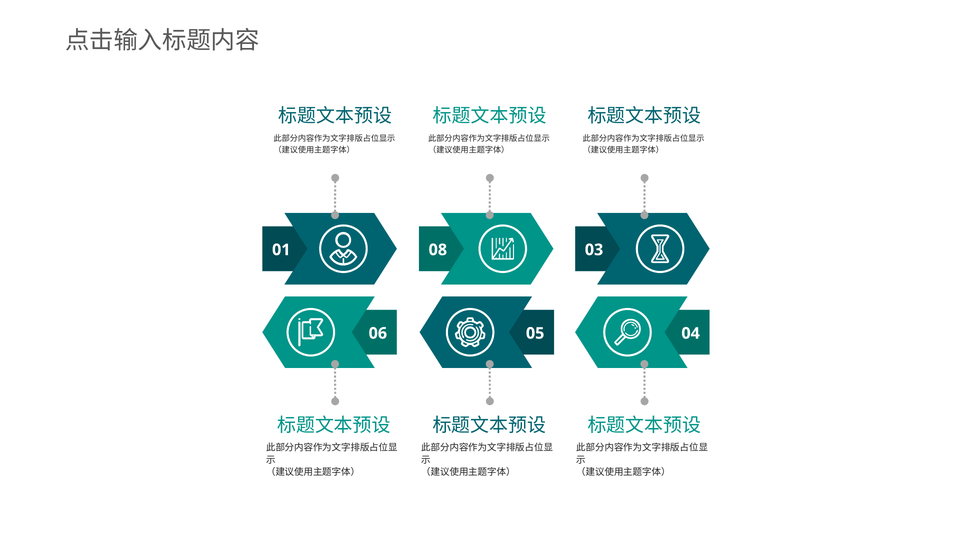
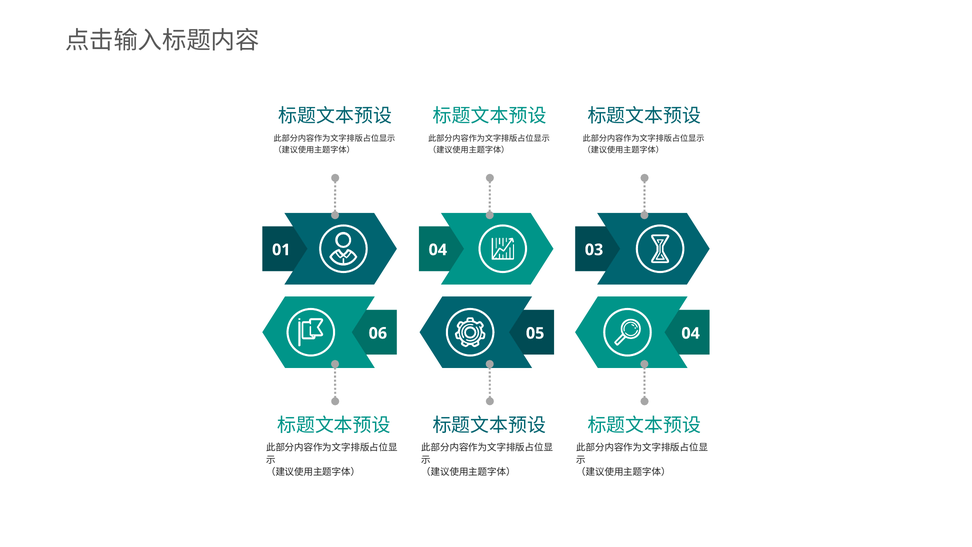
01 08: 08 -> 04
